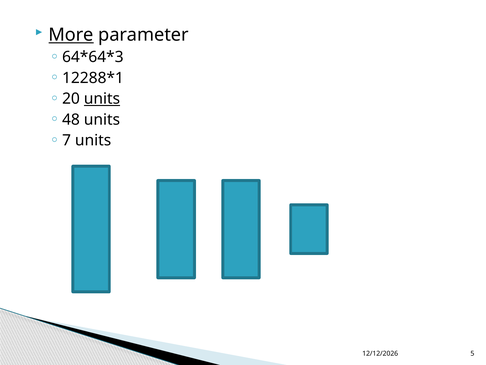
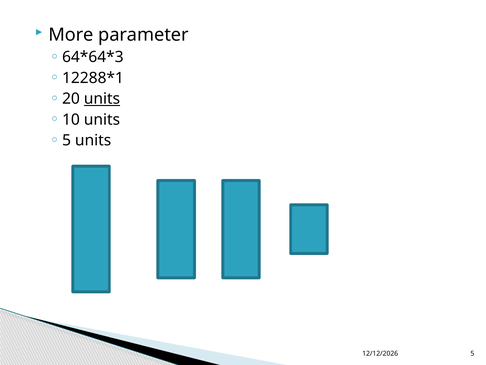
More underline: present -> none
48: 48 -> 10
7 at (67, 140): 7 -> 5
